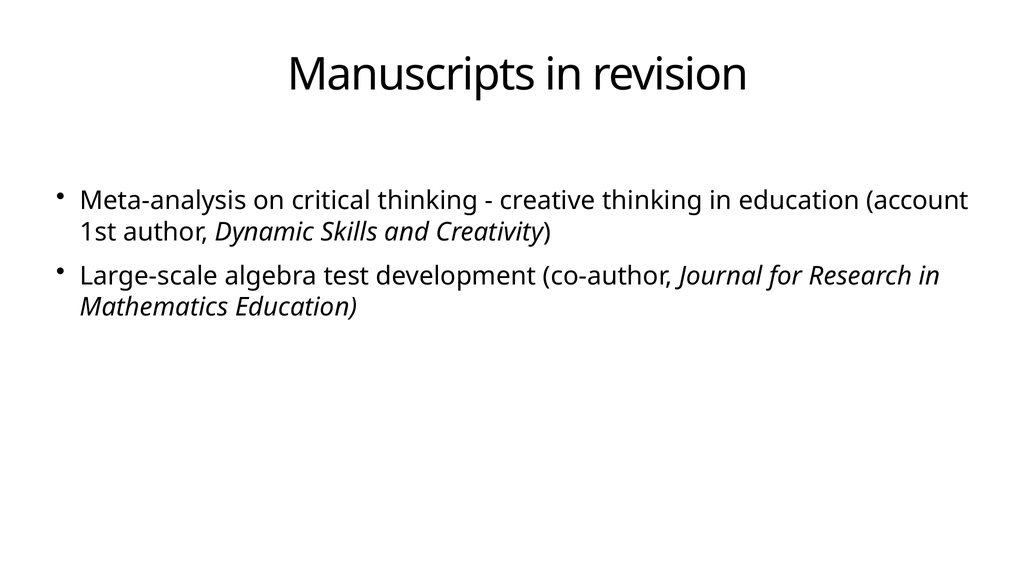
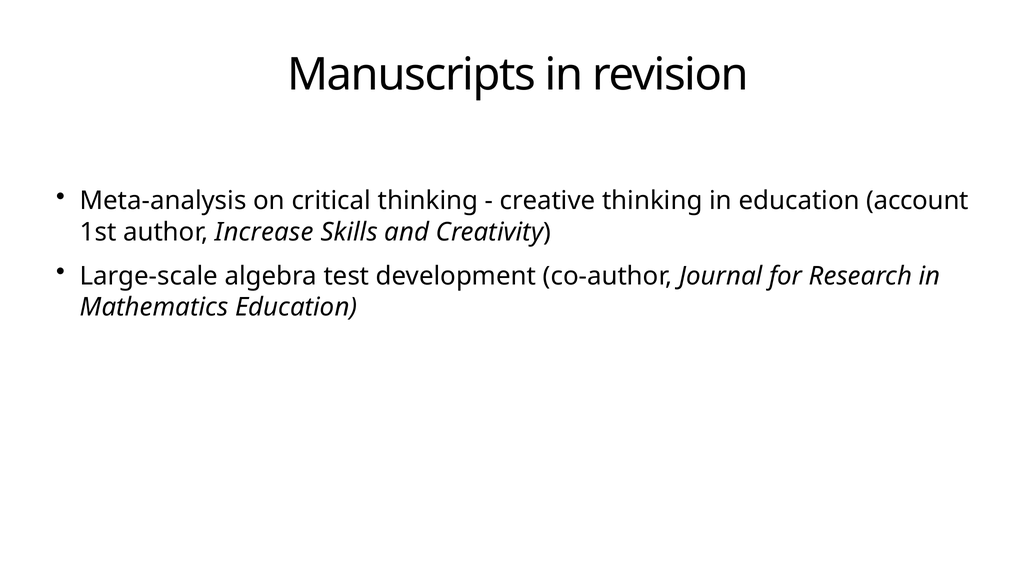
Dynamic: Dynamic -> Increase
